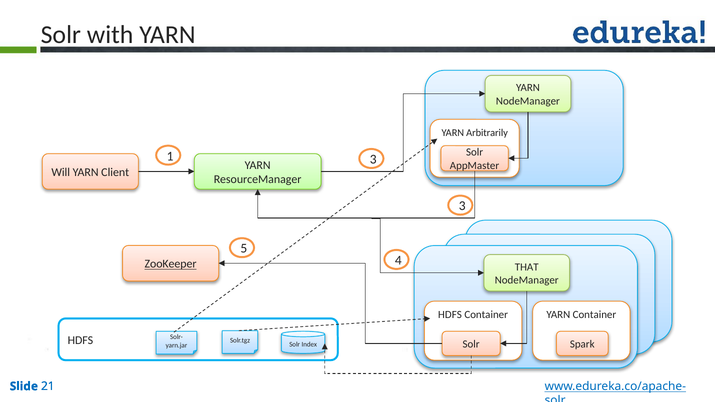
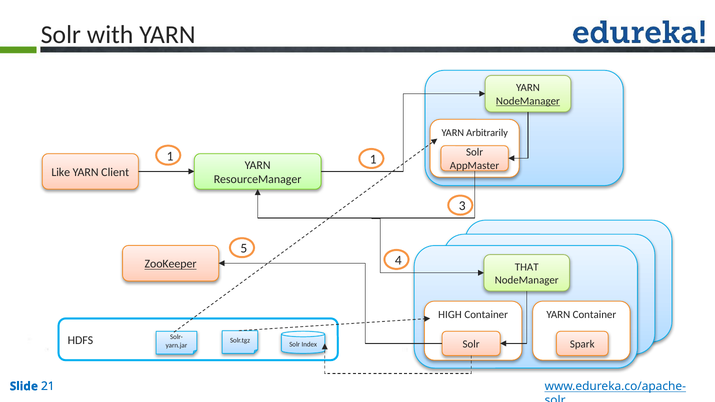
NodeManager at (528, 101) underline: none -> present
1 3: 3 -> 1
Will: Will -> Like
HDFS at (450, 315): HDFS -> HIGH
